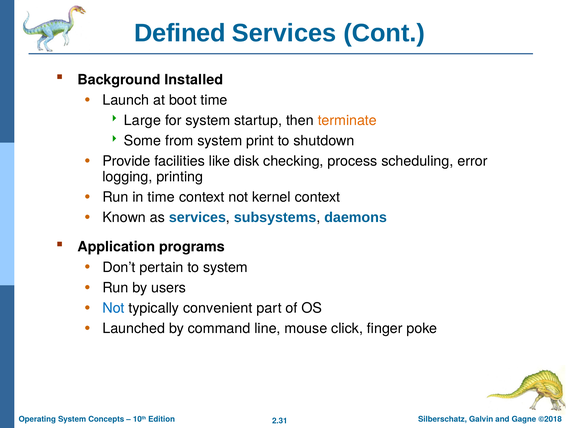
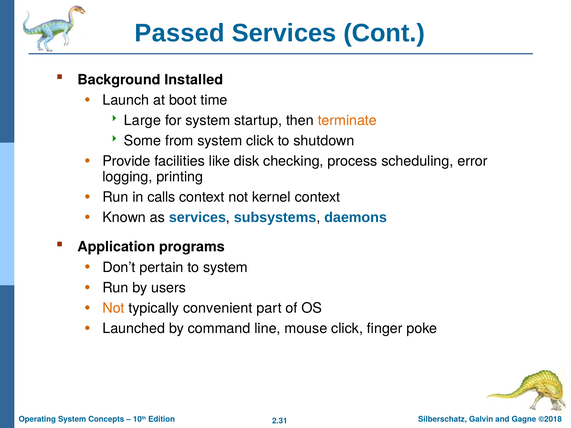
Defined: Defined -> Passed
system print: print -> click
in time: time -> calls
Not at (114, 308) colour: blue -> orange
